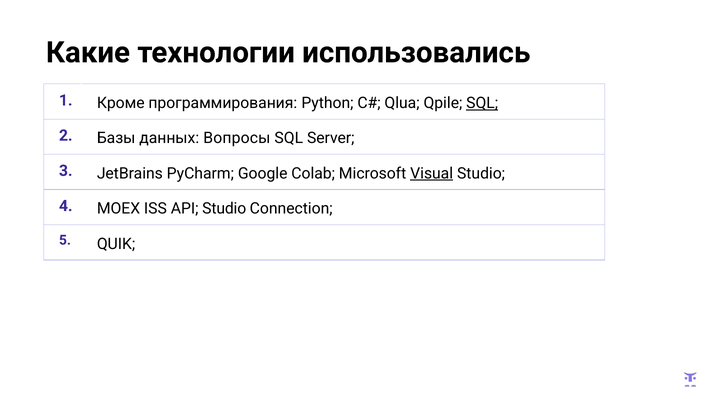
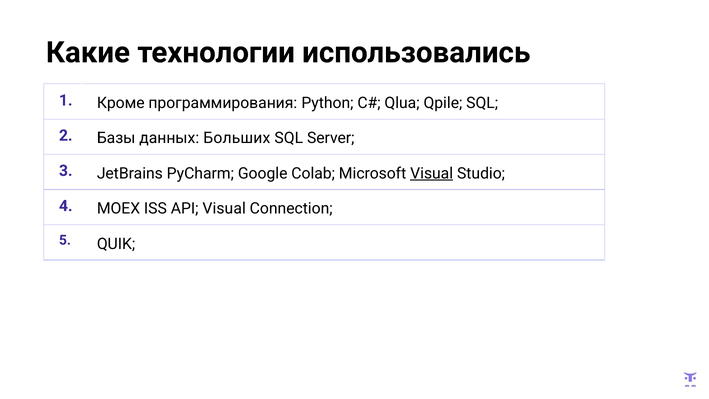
SQL at (482, 103) underline: present -> none
Вопросы: Вопросы -> Больших
API Studio: Studio -> Visual
